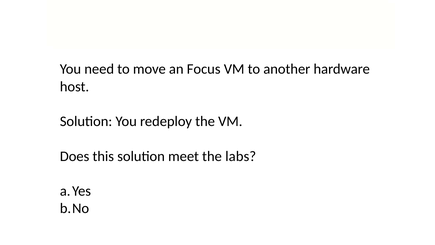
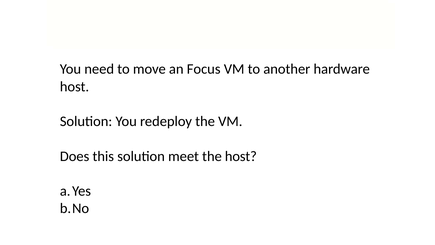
the labs: labs -> host
